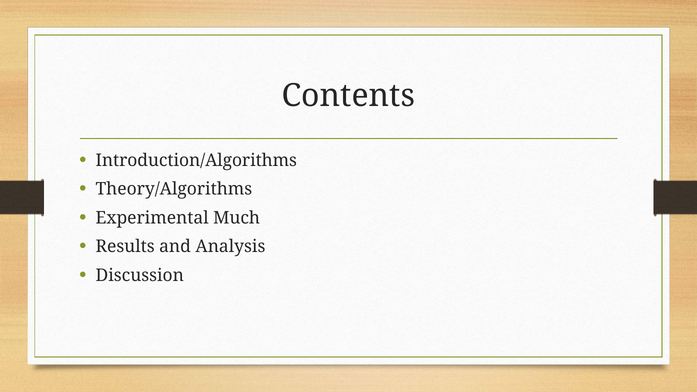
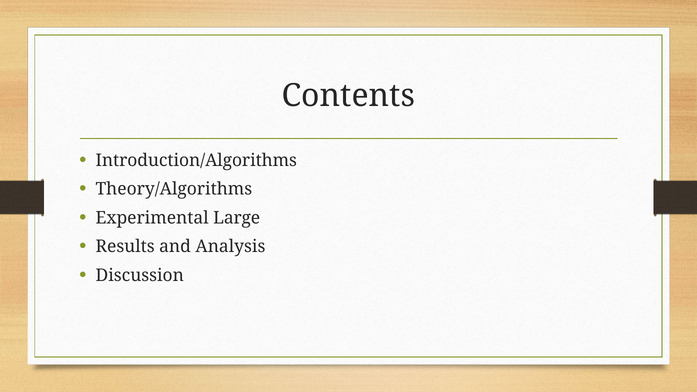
Much: Much -> Large
